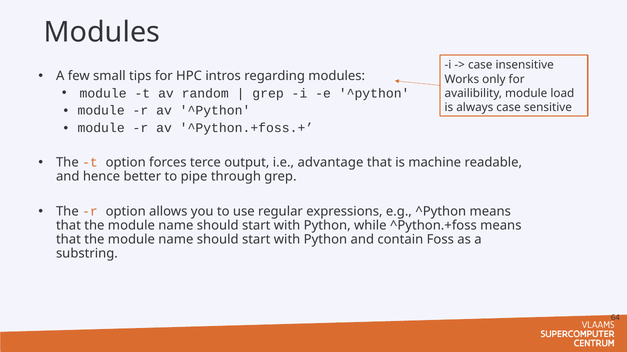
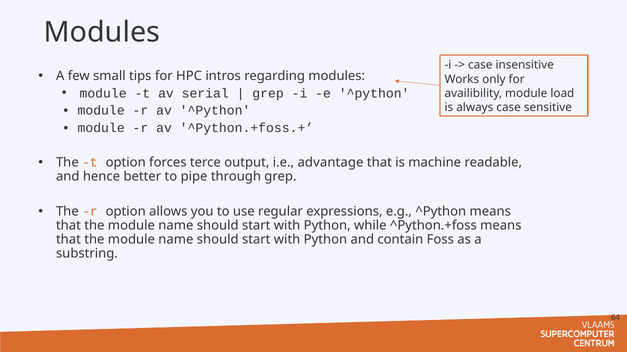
random: random -> serial
